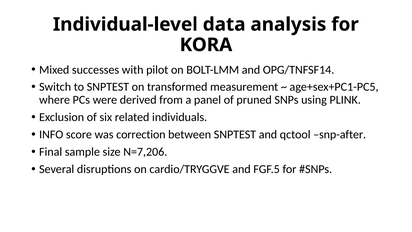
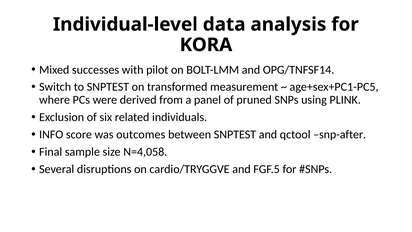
correction: correction -> outcomes
N=7,206: N=7,206 -> N=4,058
